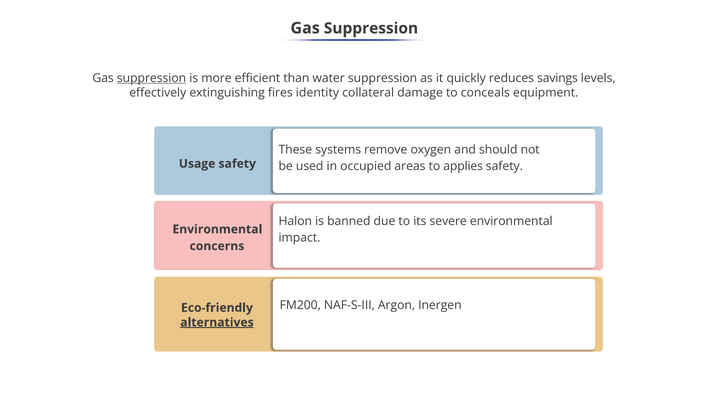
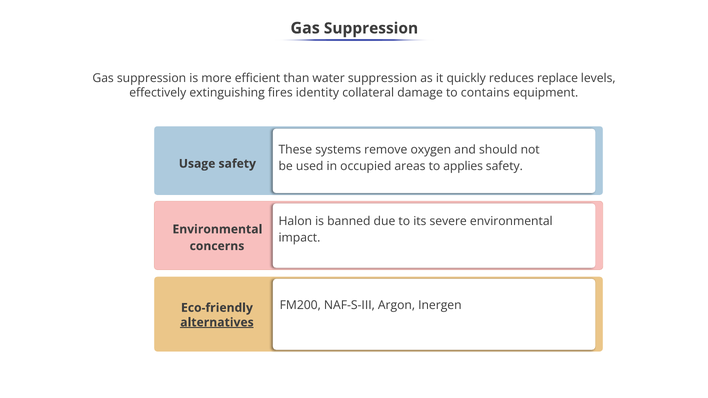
suppression at (152, 78) underline: present -> none
savings: savings -> replace
conceals: conceals -> contains
